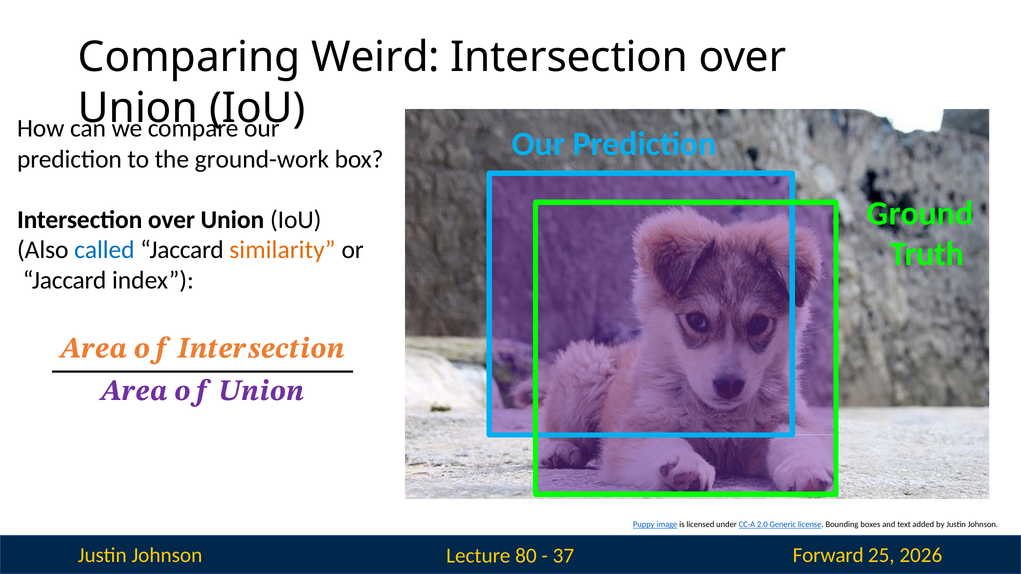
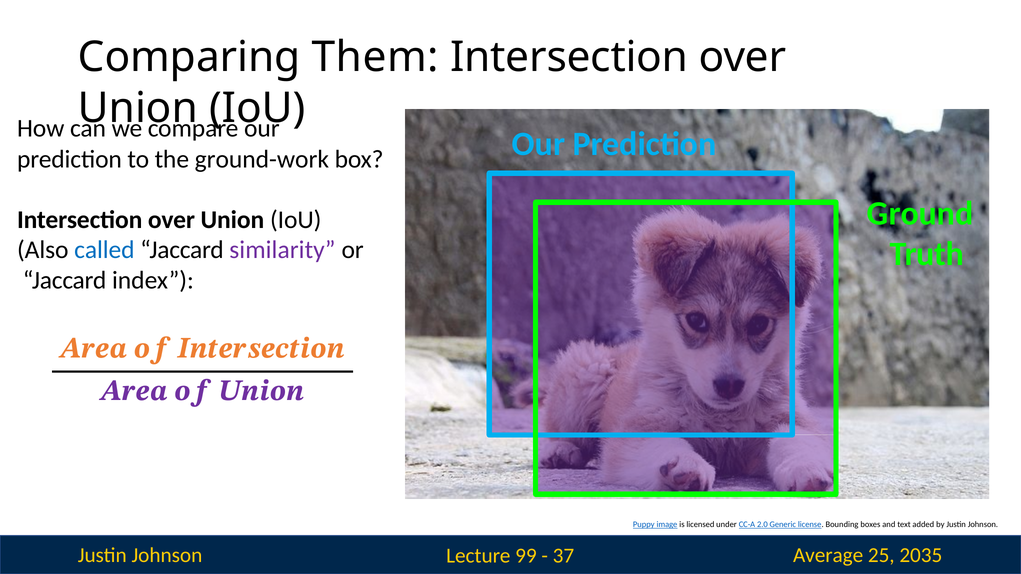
Weird: Weird -> Them
similarity colour: orange -> purple
80: 80 -> 99
Forward: Forward -> Average
2026: 2026 -> 2035
